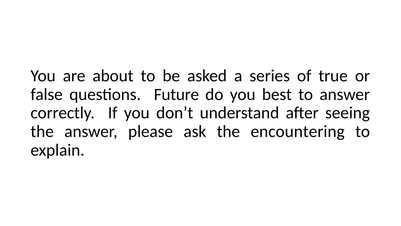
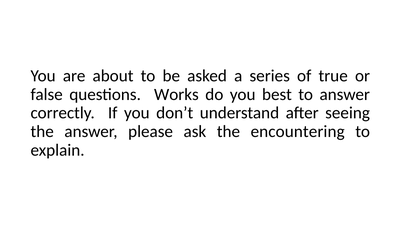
Future: Future -> Works
